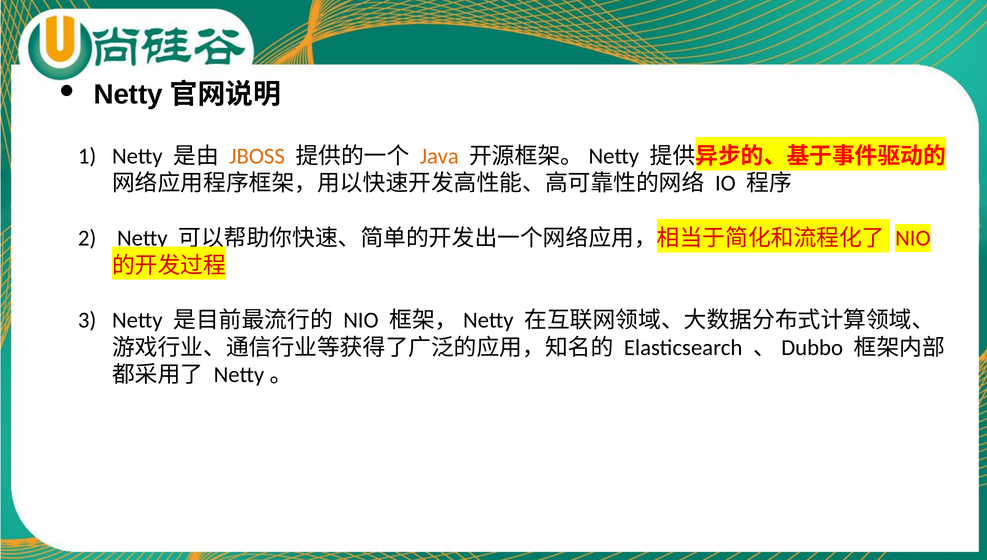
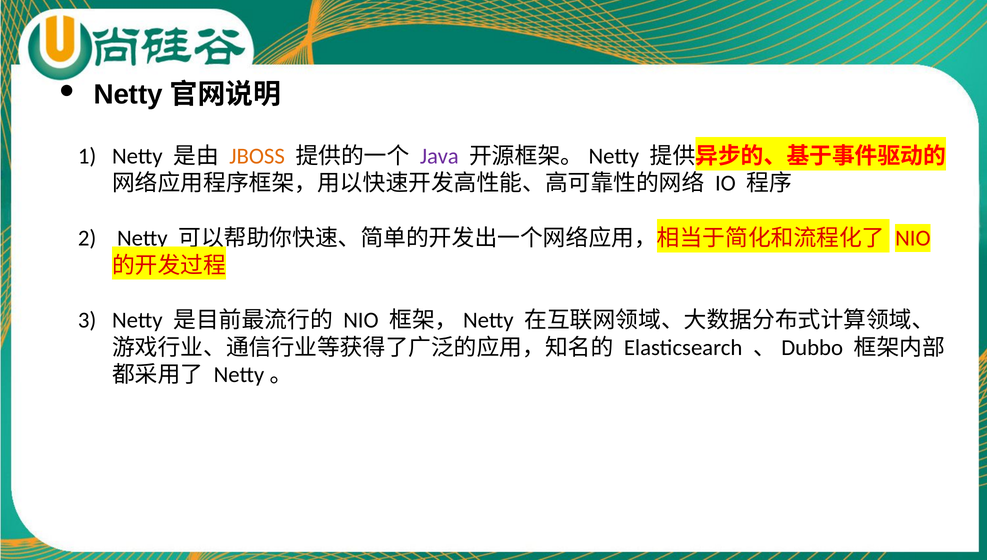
Java colour: orange -> purple
